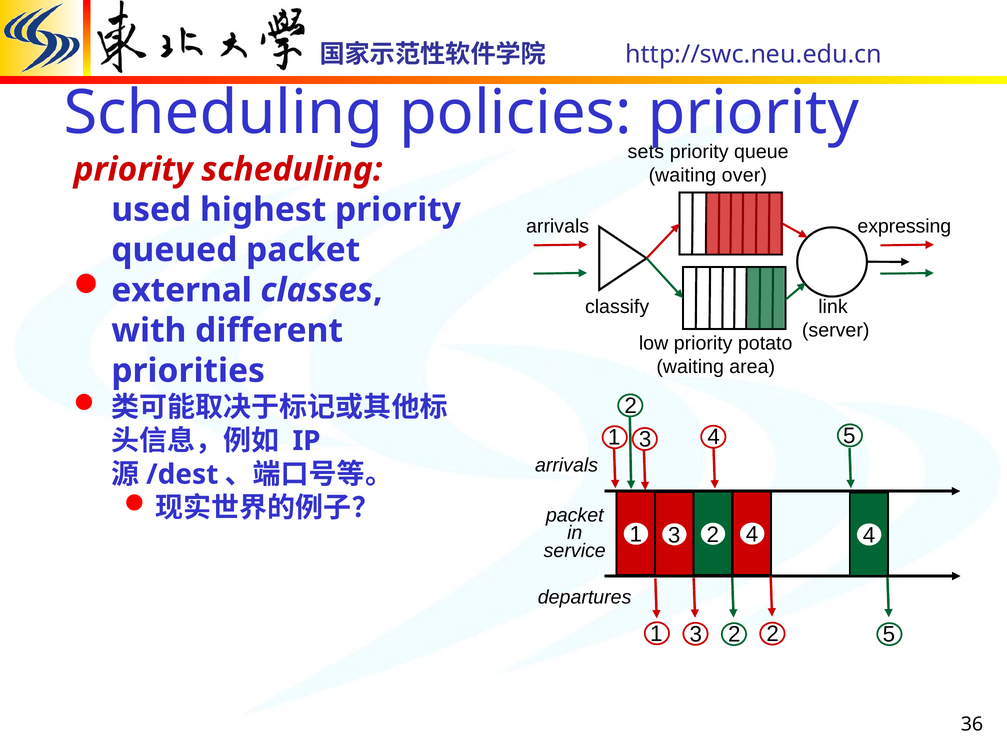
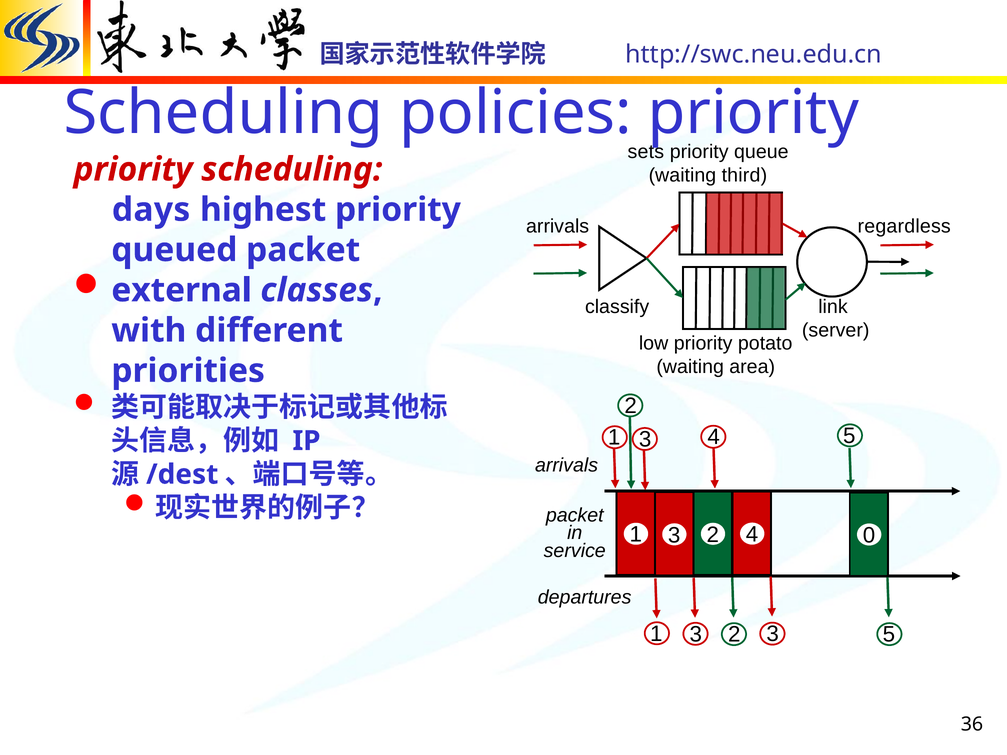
over: over -> third
used: used -> days
expressing: expressing -> regardless
4 4: 4 -> 0
2 at (773, 634): 2 -> 3
